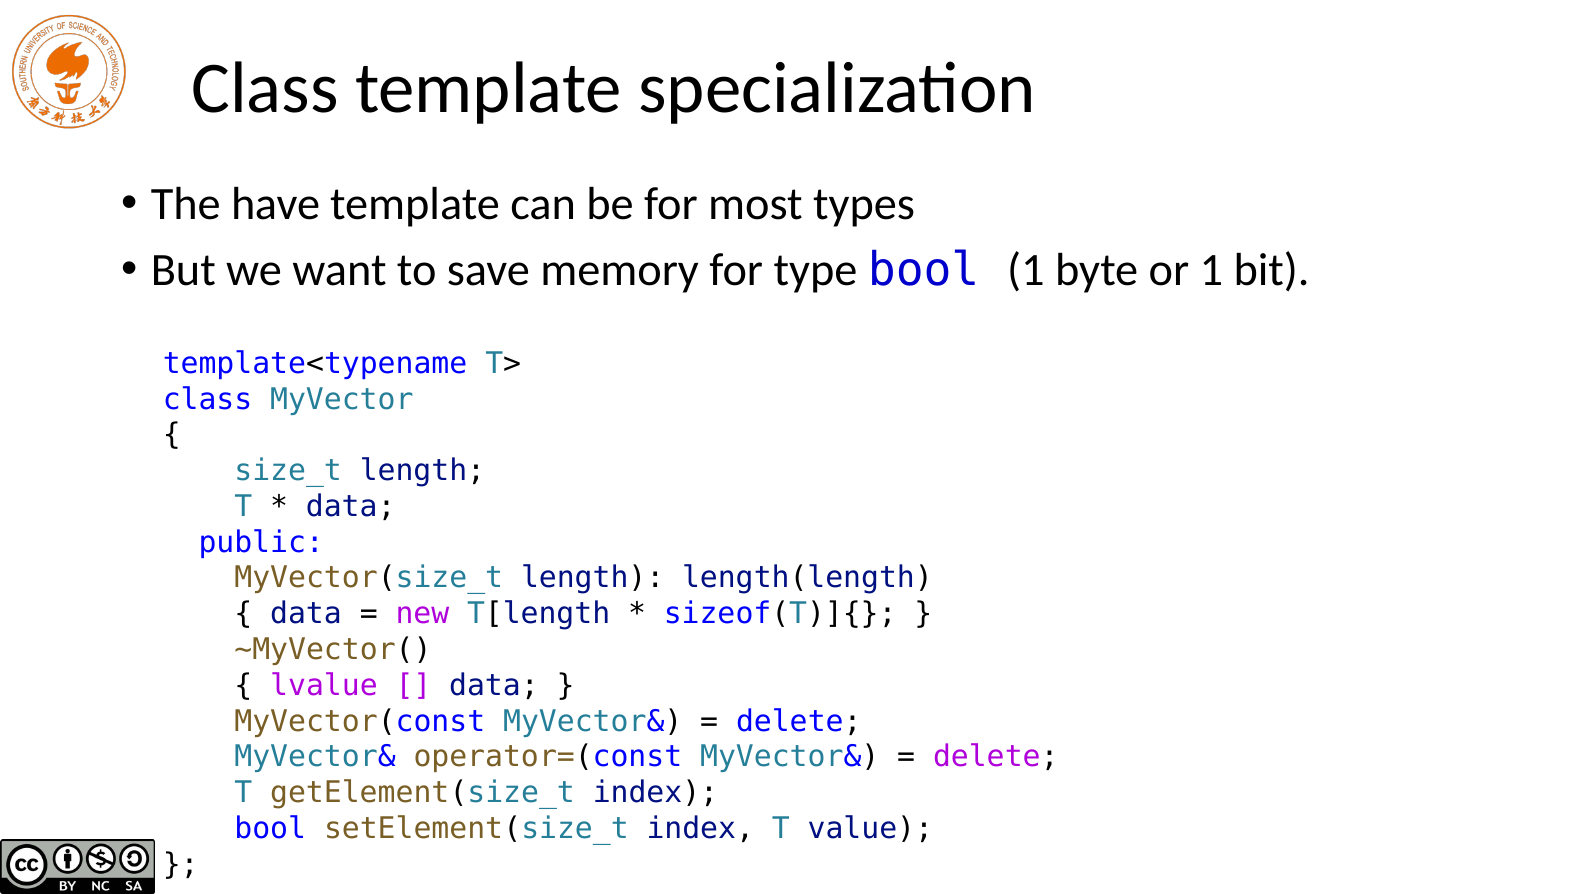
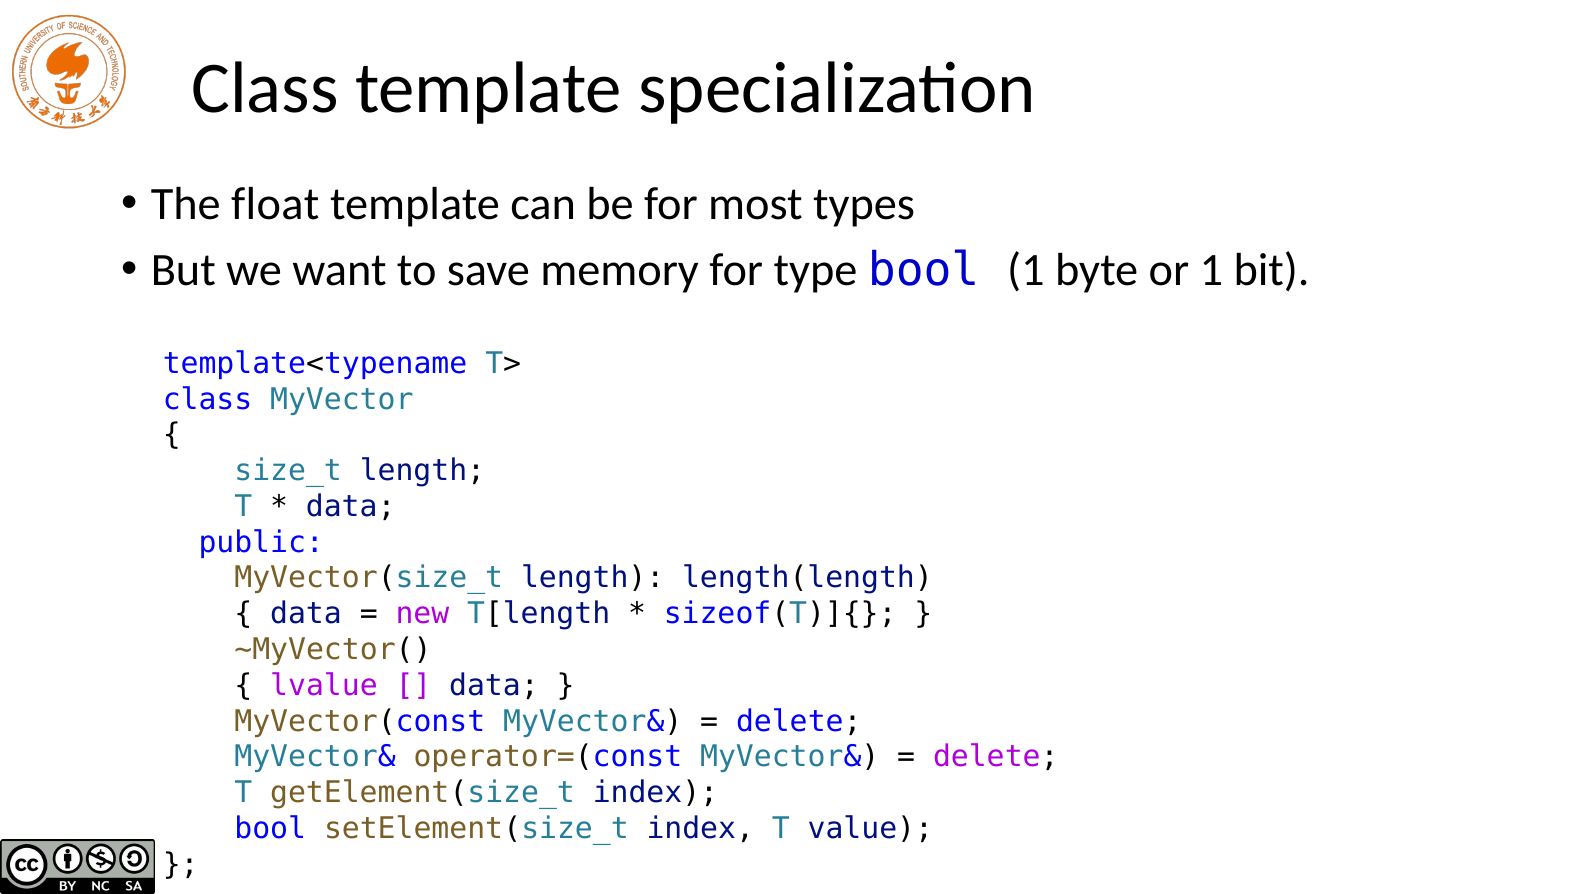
have: have -> float
